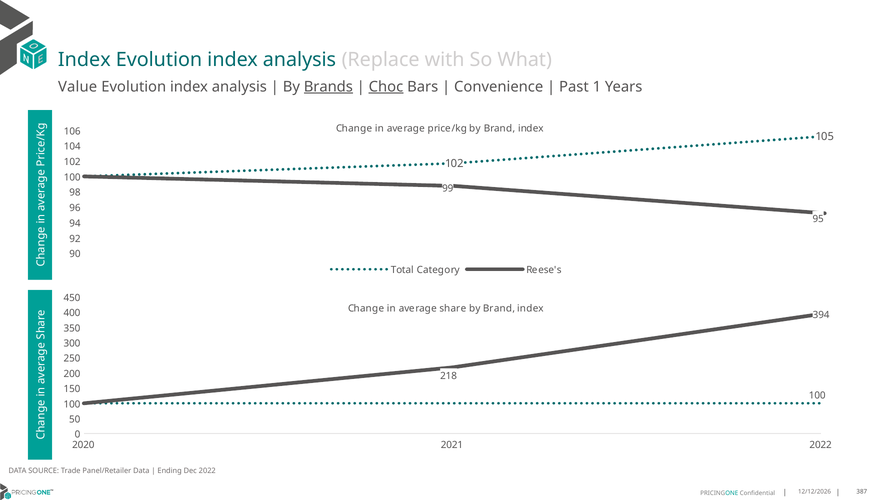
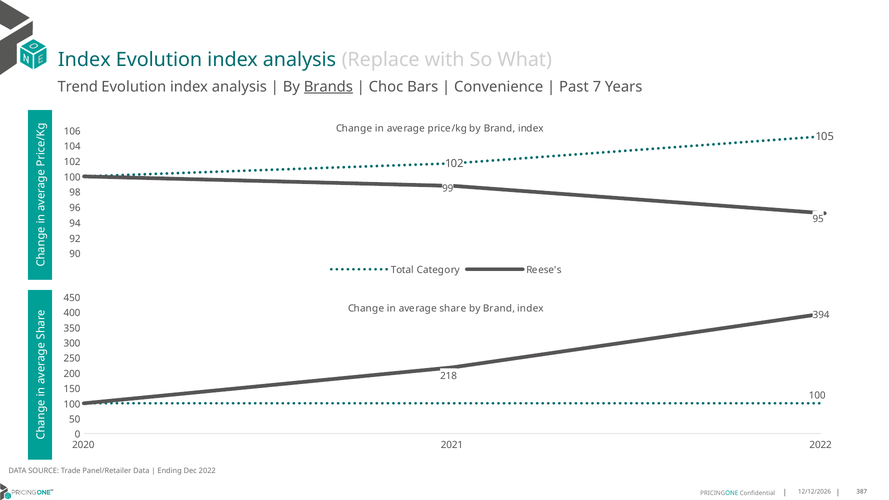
Value: Value -> Trend
Choc underline: present -> none
1: 1 -> 7
